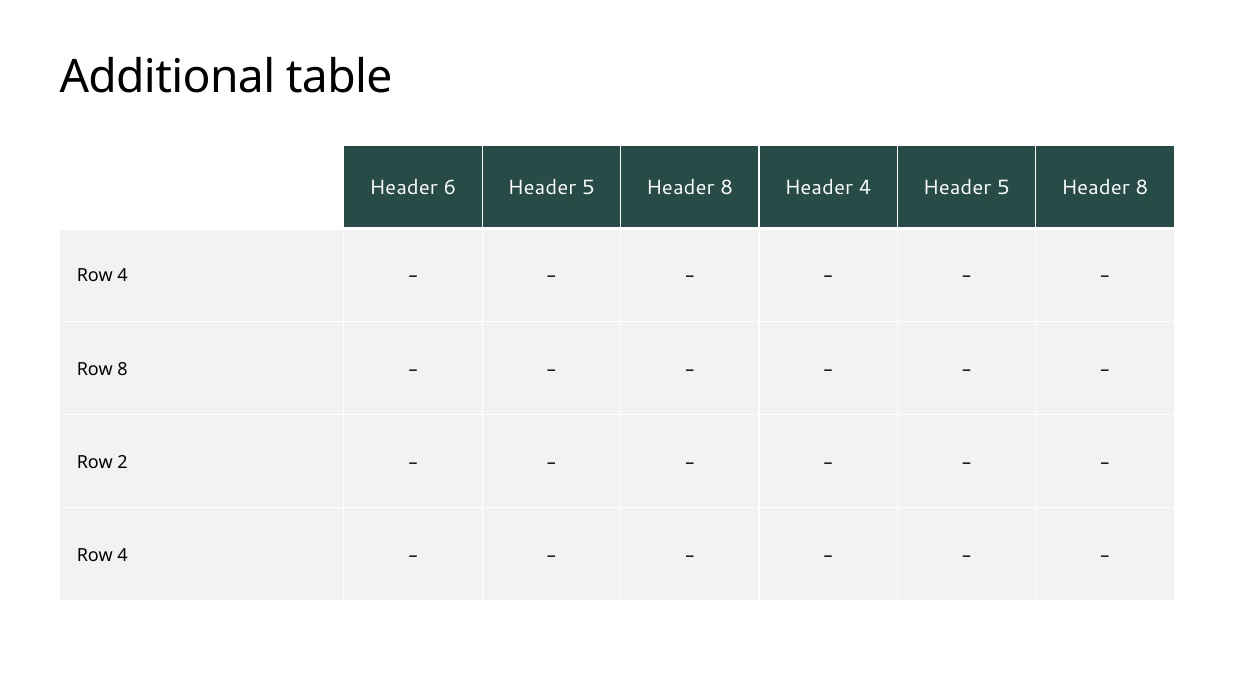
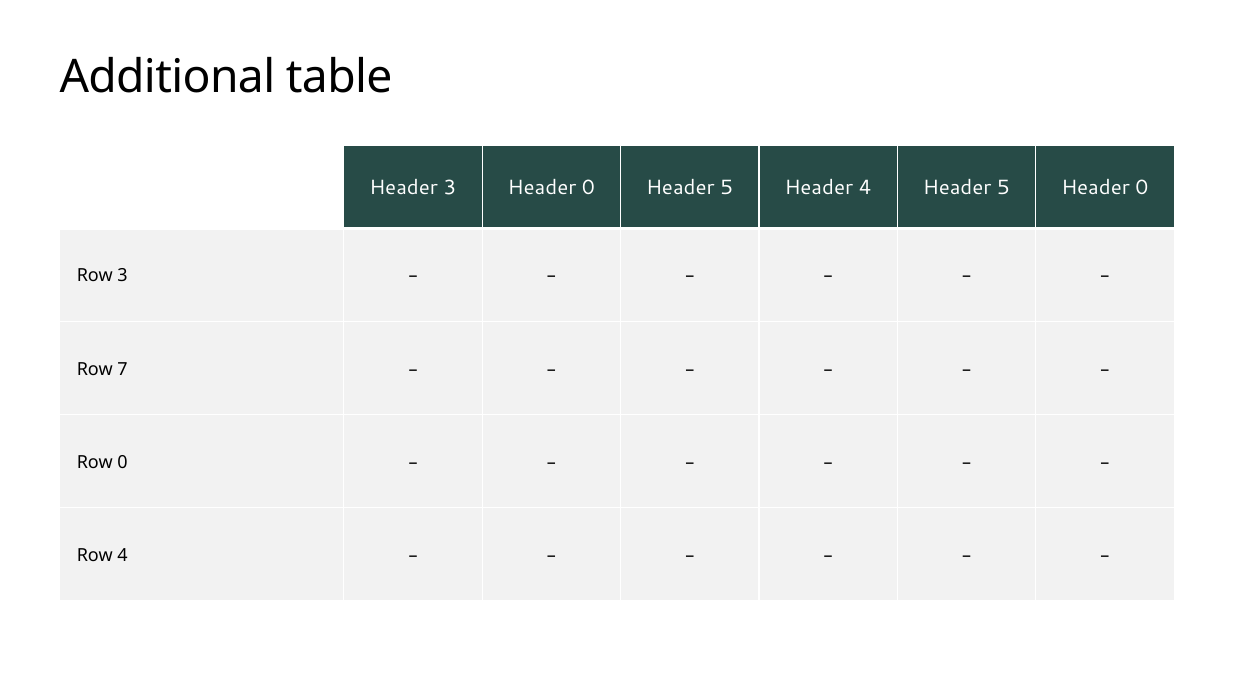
Header 6: 6 -> 3
5 at (588, 188): 5 -> 0
8 at (727, 188): 8 -> 5
8 at (1142, 188): 8 -> 0
4 at (123, 276): 4 -> 3
Row 8: 8 -> 7
Row 2: 2 -> 0
